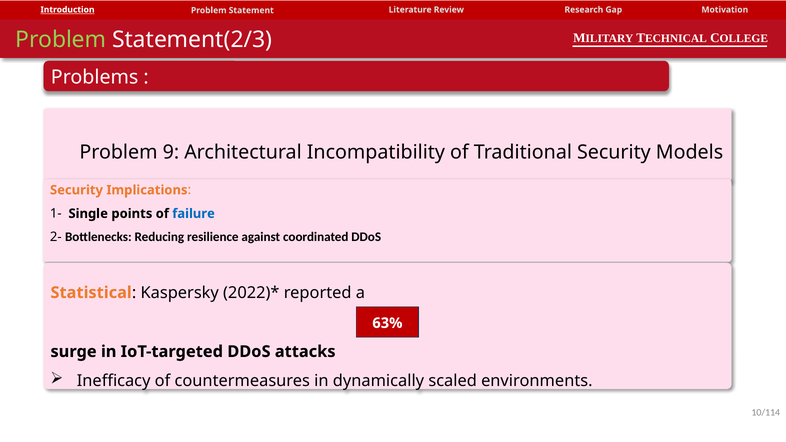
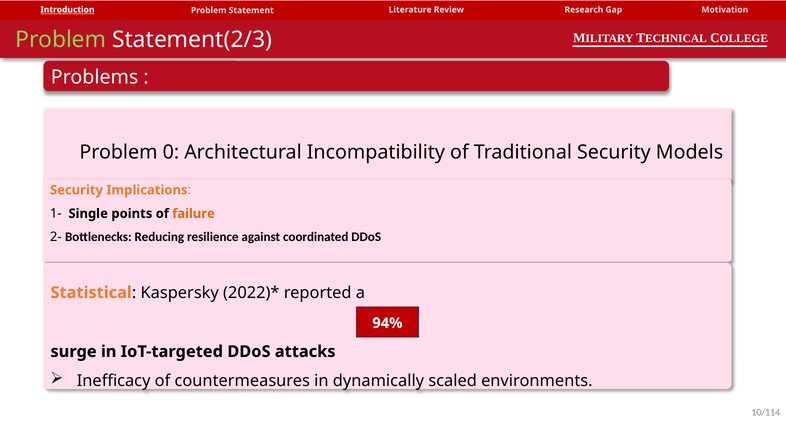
9: 9 -> 0
failure colour: blue -> orange
63%: 63% -> 94%
